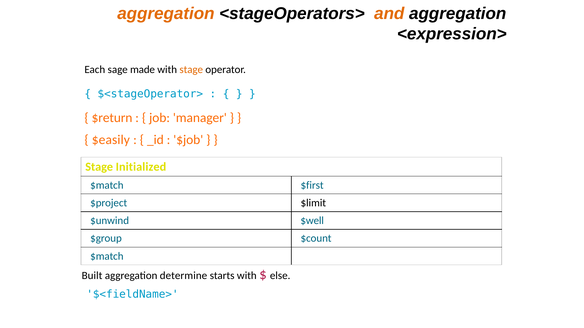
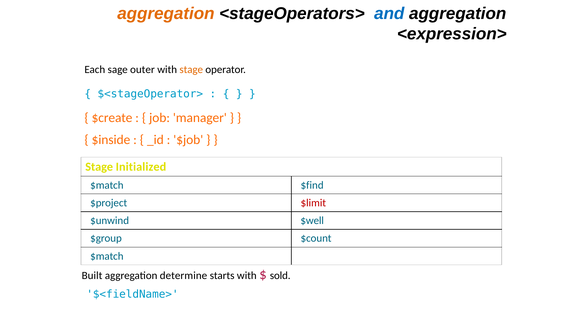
and colour: orange -> blue
made: made -> outer
$return: $return -> $create
$easily: $easily -> $inside
$first: $first -> $find
$limit colour: black -> red
else: else -> sold
